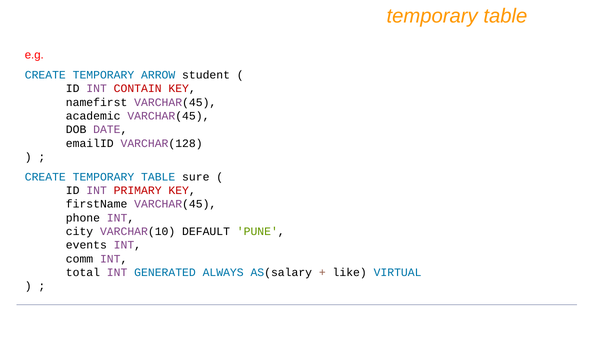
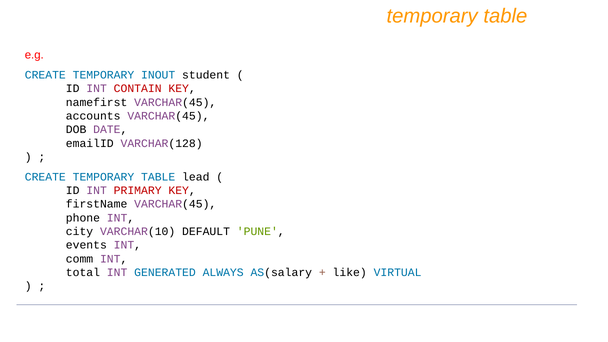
ARROW: ARROW -> INOUT
academic: academic -> accounts
sure: sure -> lead
